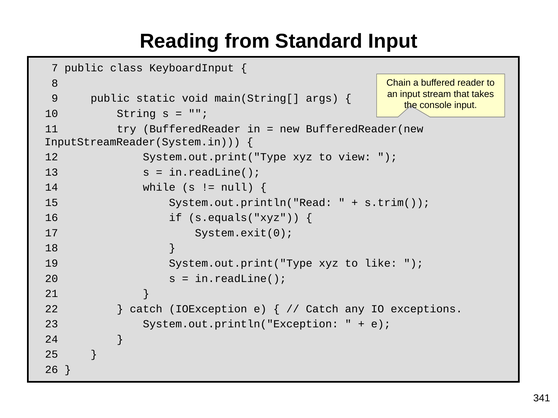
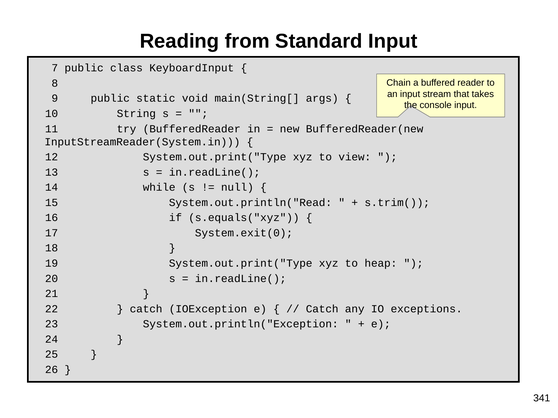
like: like -> heap
